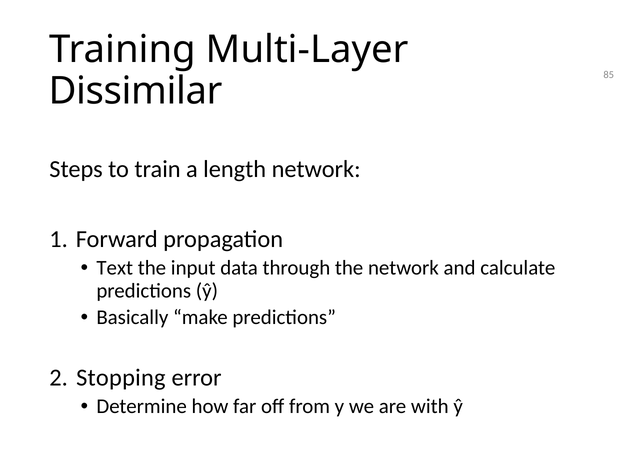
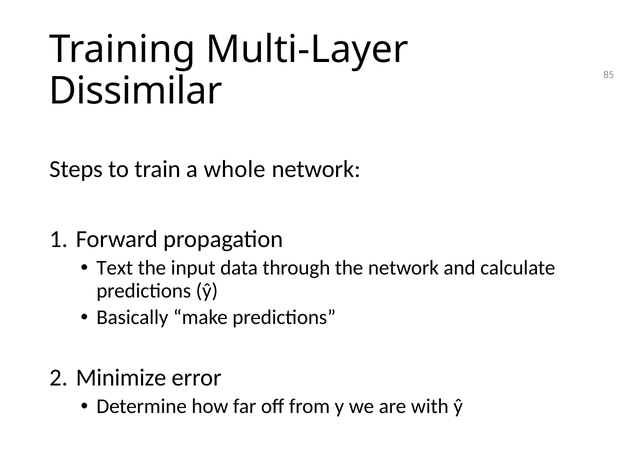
length: length -> whole
Stopping: Stopping -> Minimize
